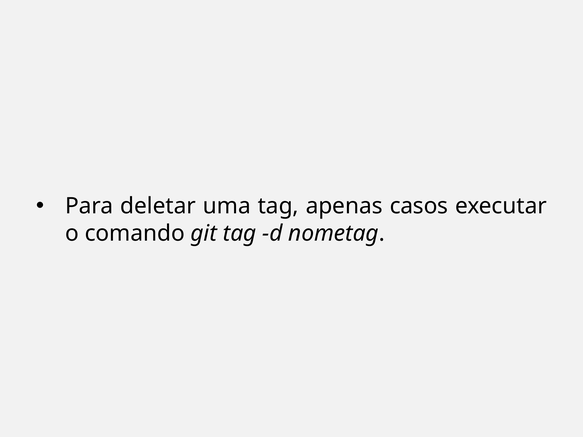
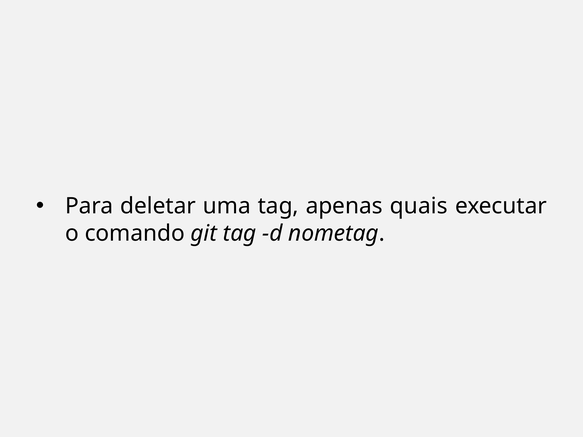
casos: casos -> quais
